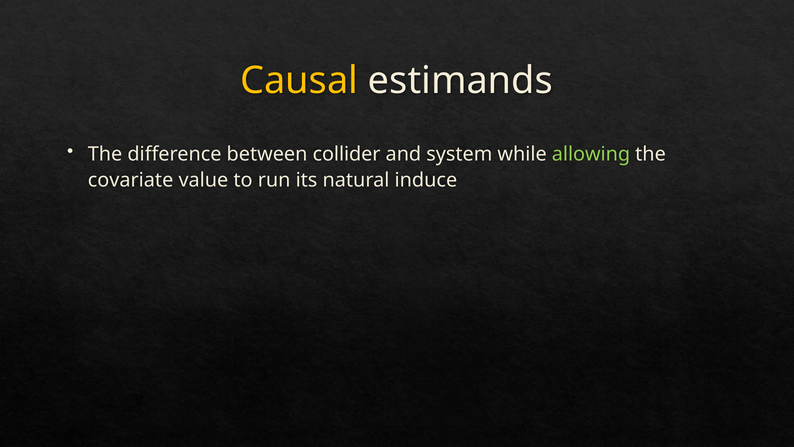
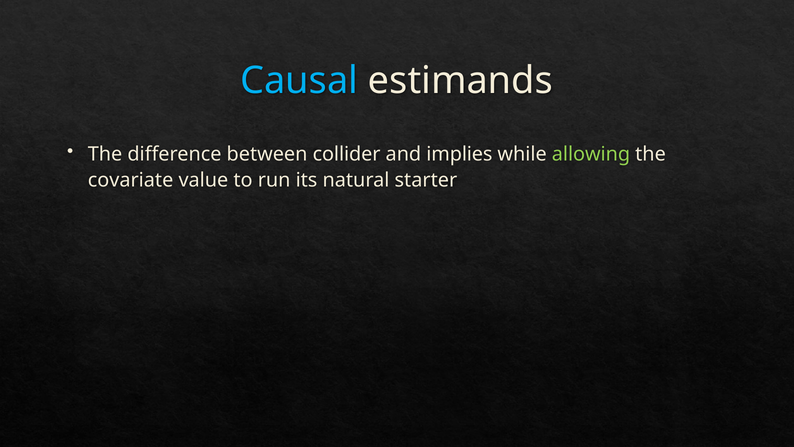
Causal colour: yellow -> light blue
system: system -> implies
induce: induce -> starter
